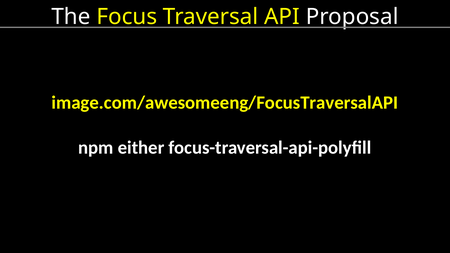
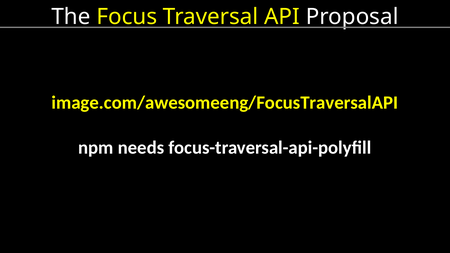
either: either -> needs
